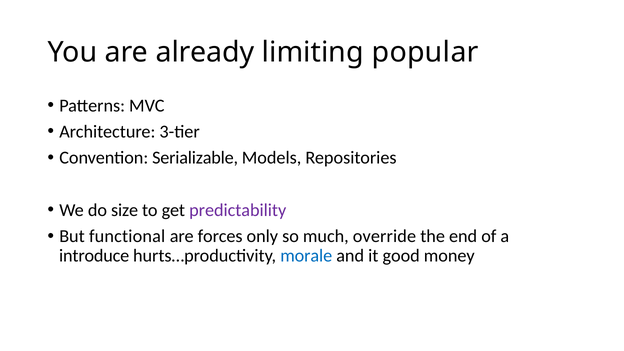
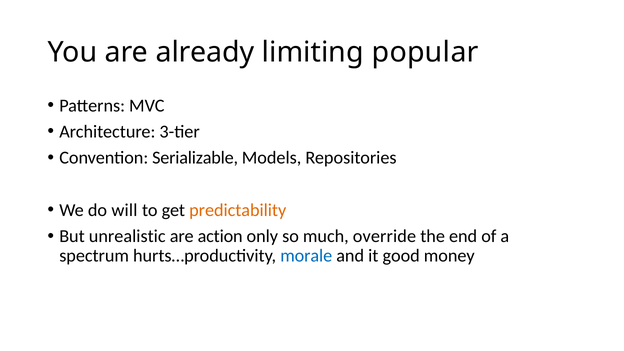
size: size -> will
predictability colour: purple -> orange
functional: functional -> unrealistic
forces: forces -> action
introduce: introduce -> spectrum
